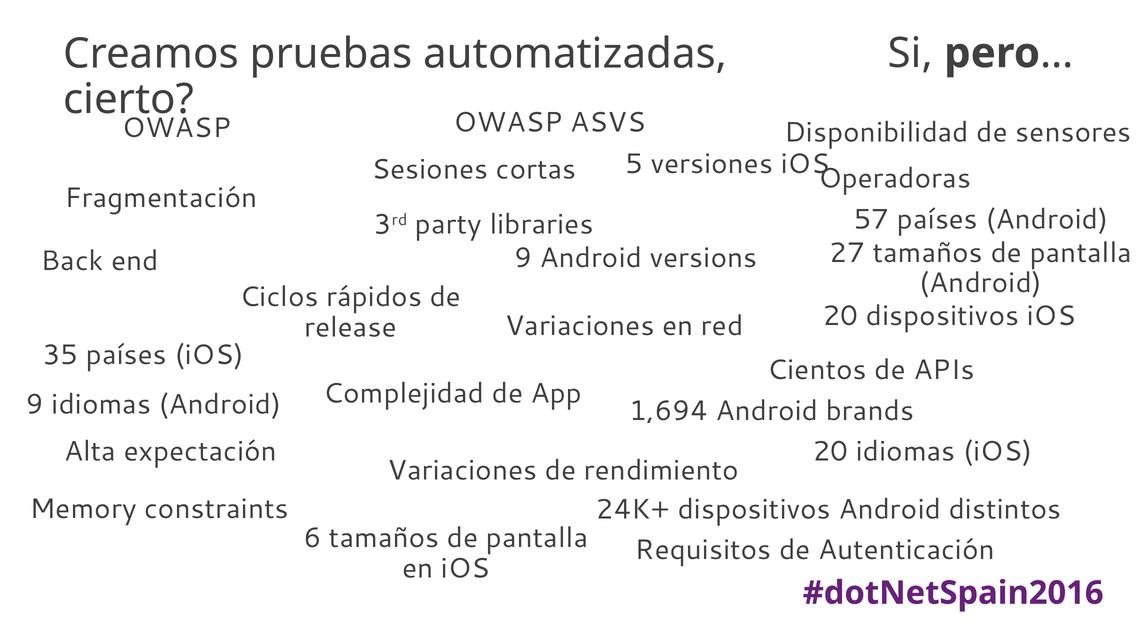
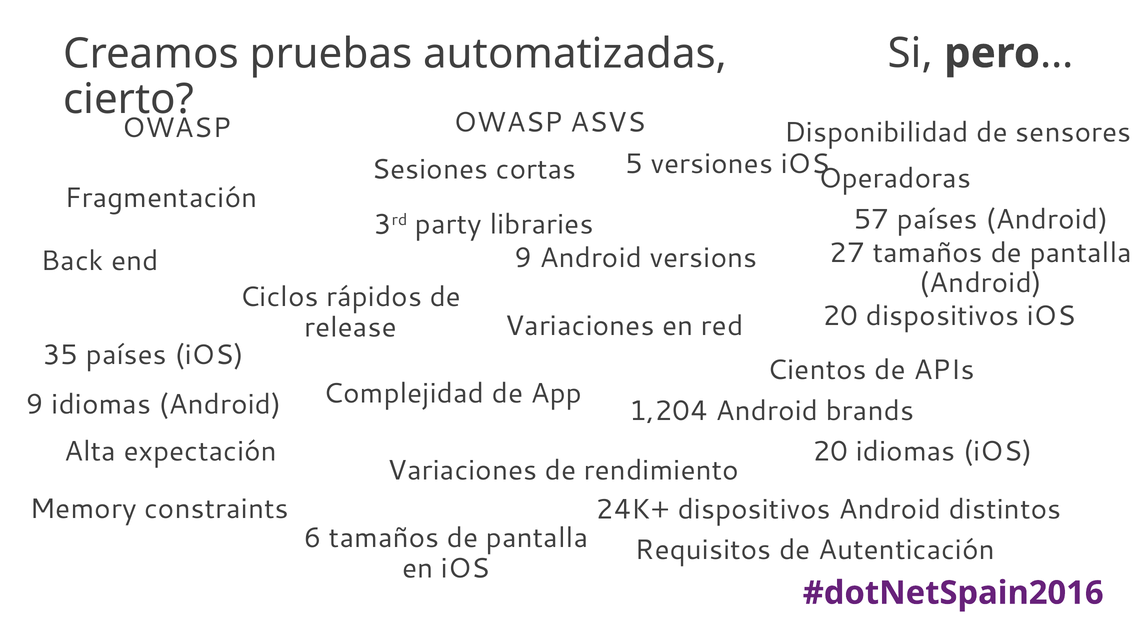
1,694: 1,694 -> 1,204
